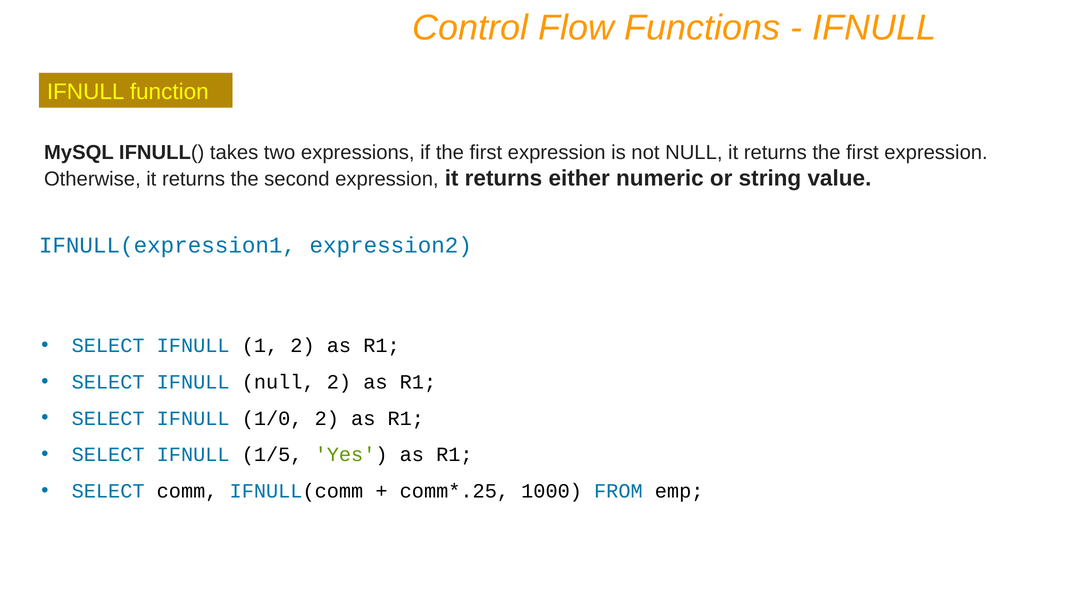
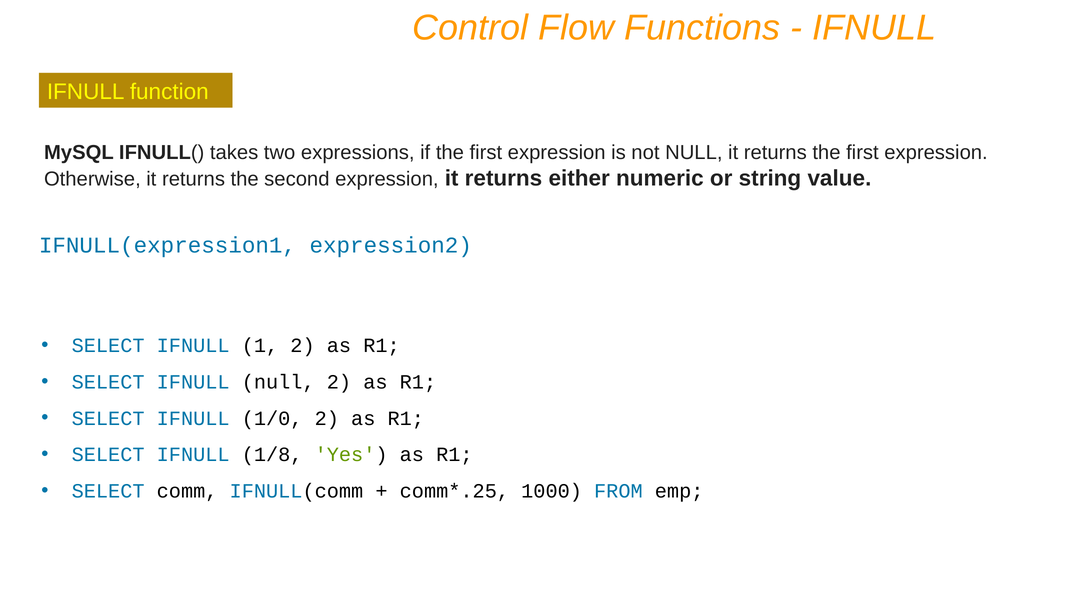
1/5: 1/5 -> 1/8
